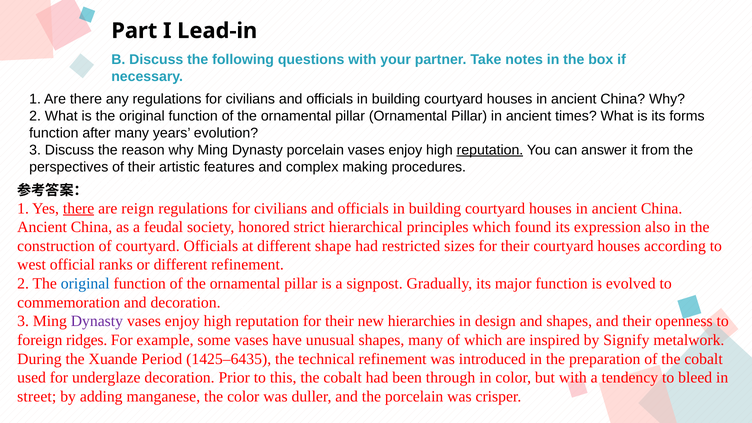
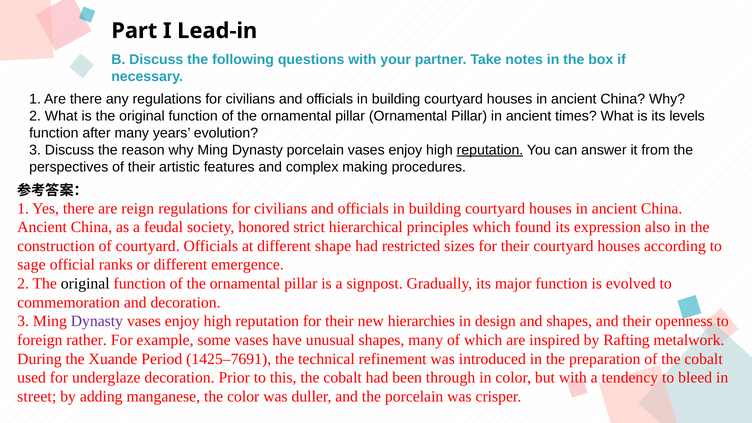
forms: forms -> levels
there at (79, 208) underline: present -> none
west: west -> sage
different refinement: refinement -> emergence
original at (85, 284) colour: blue -> black
ridges: ridges -> rather
Signify: Signify -> Rafting
1425–6435: 1425–6435 -> 1425–7691
